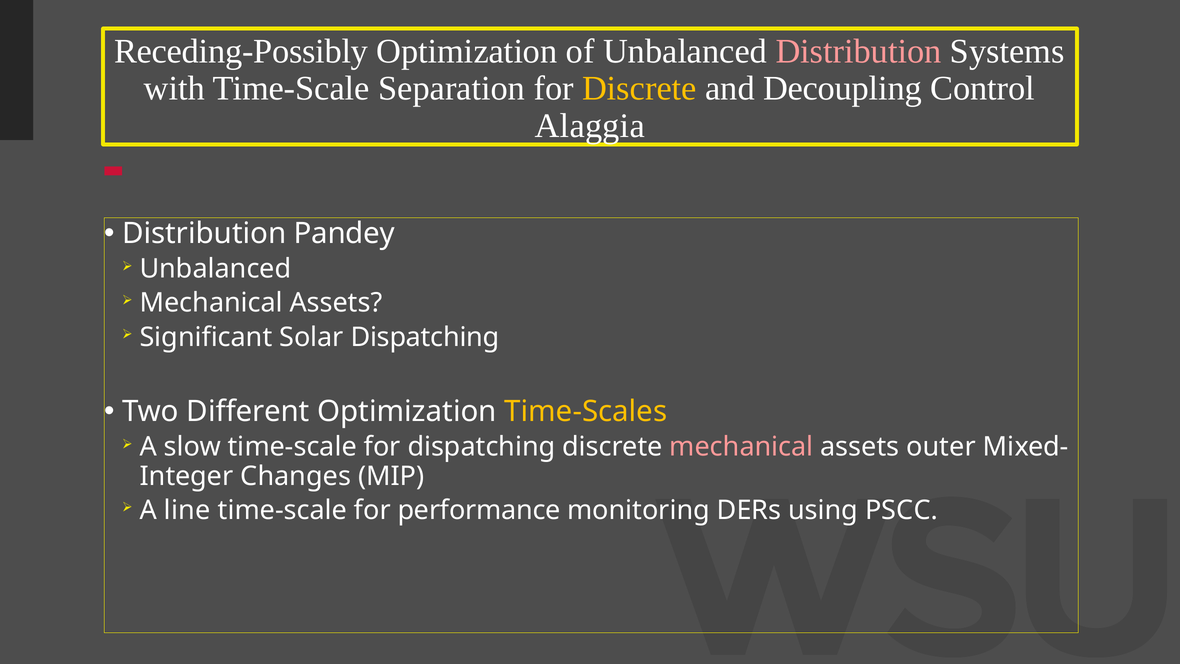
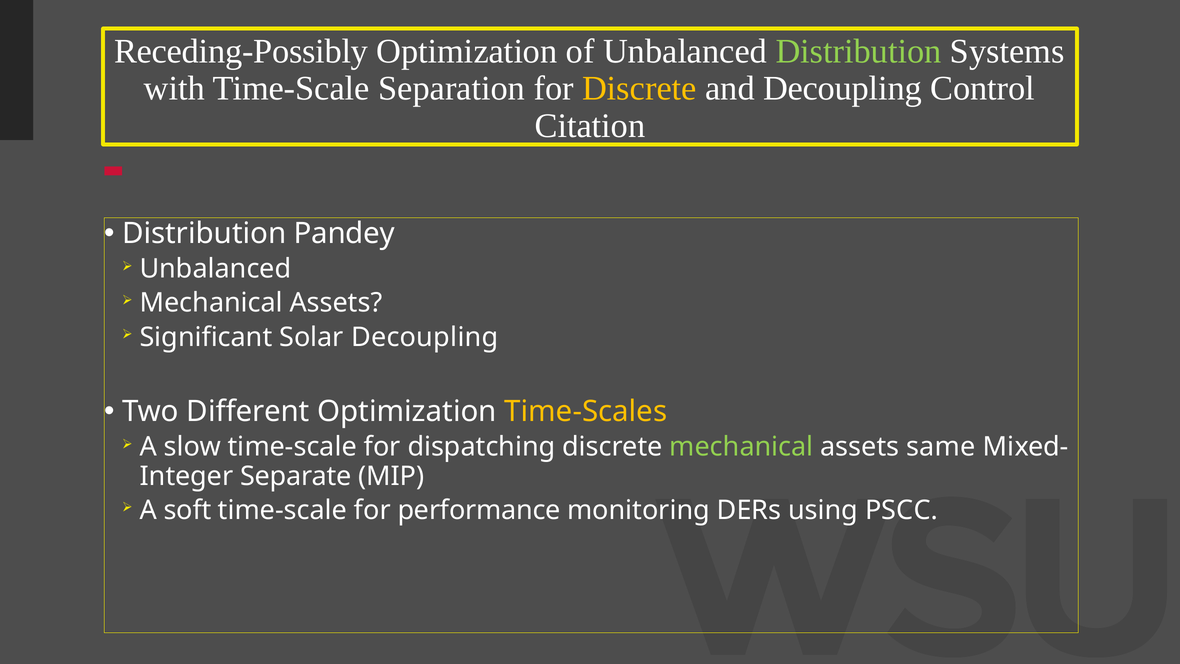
Distribution at (859, 51) colour: pink -> light green
Alaggia: Alaggia -> Citation
Solar Dispatching: Dispatching -> Decoupling
mechanical at (741, 447) colour: pink -> light green
outer: outer -> same
Changes: Changes -> Separate
line: line -> soft
